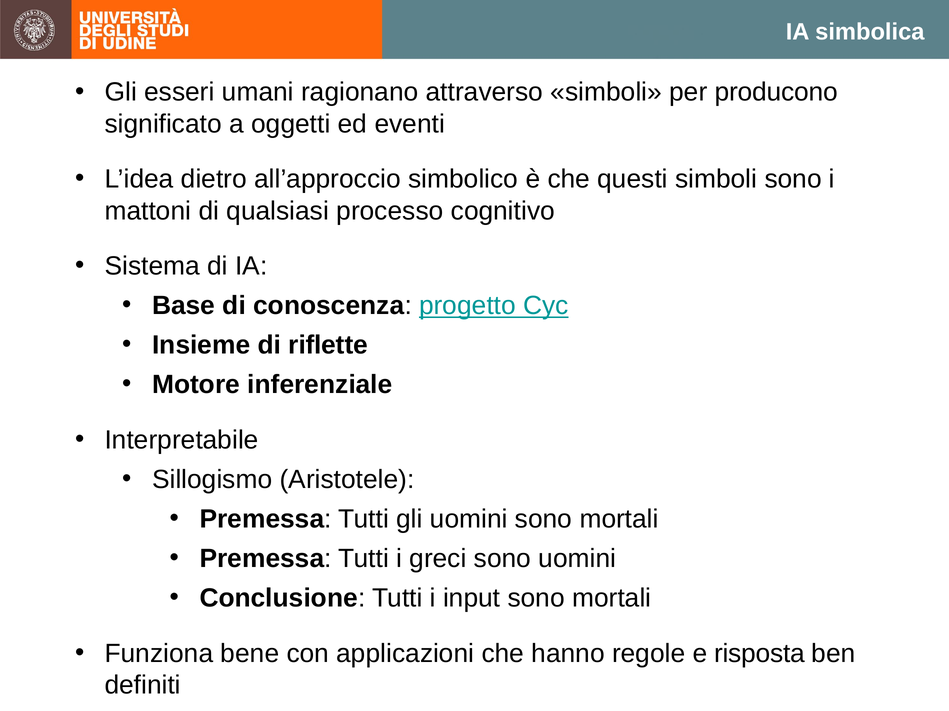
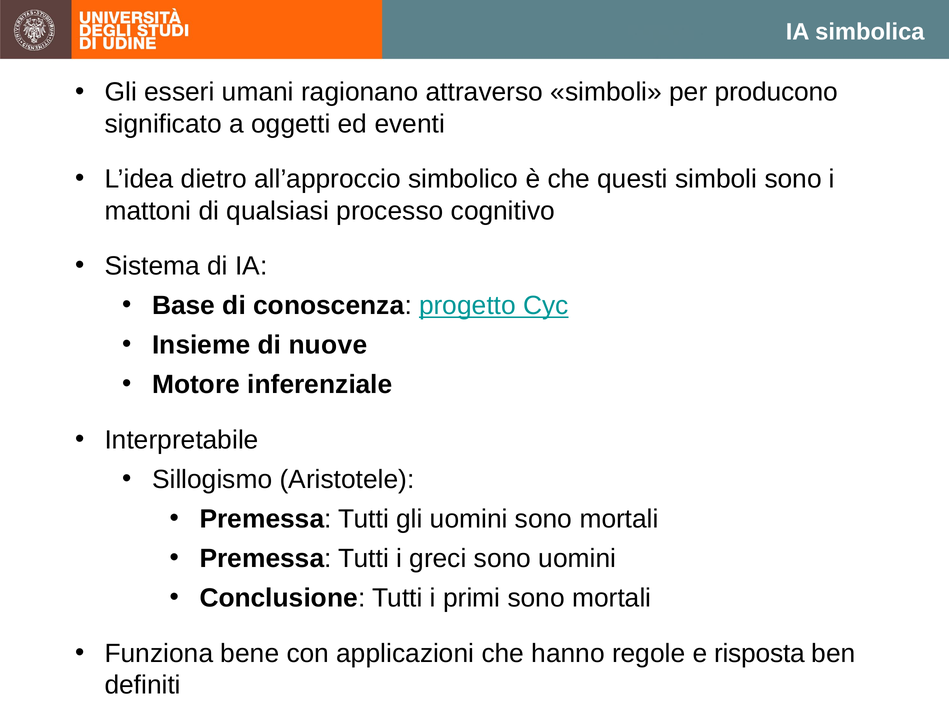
riflette: riflette -> nuove
input: input -> primi
